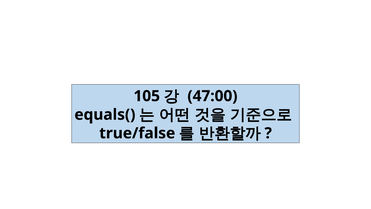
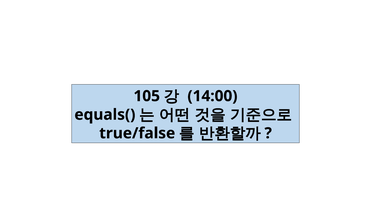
47:00: 47:00 -> 14:00
